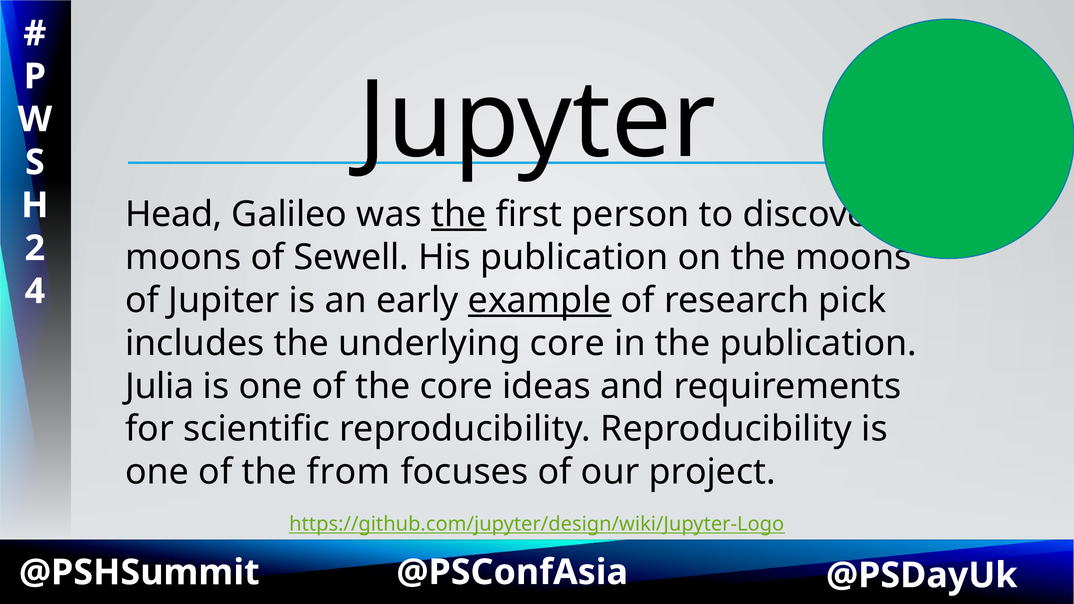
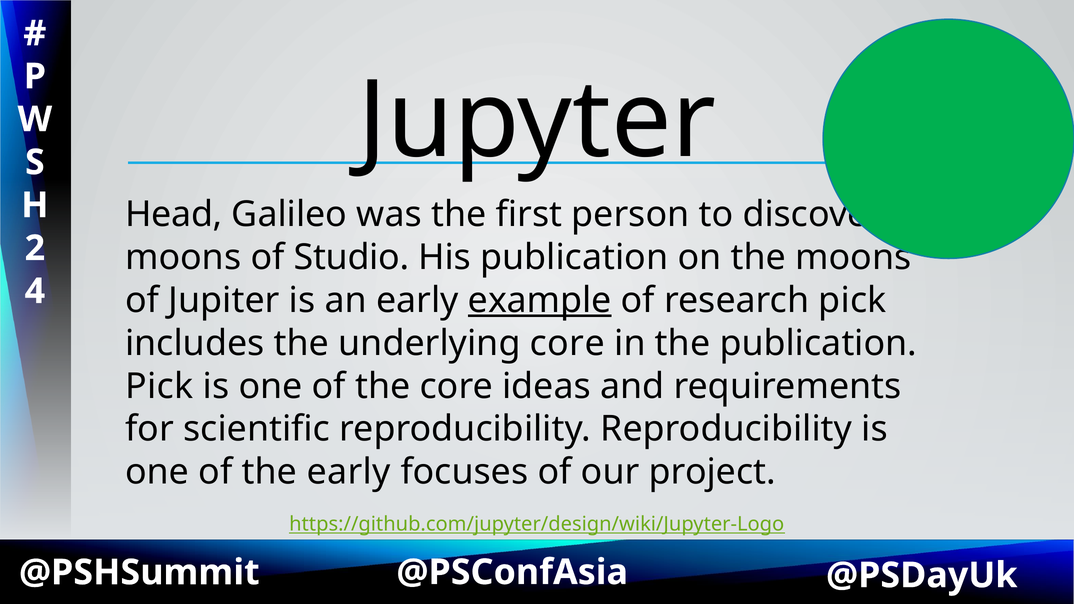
the at (459, 214) underline: present -> none
Sewell: Sewell -> Studio
Julia at (160, 386): Julia -> Pick
the from: from -> early
